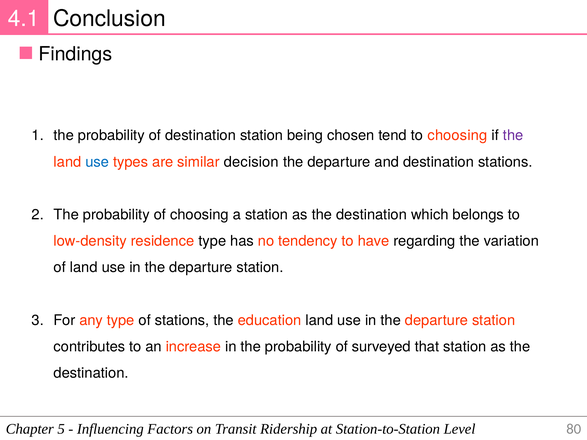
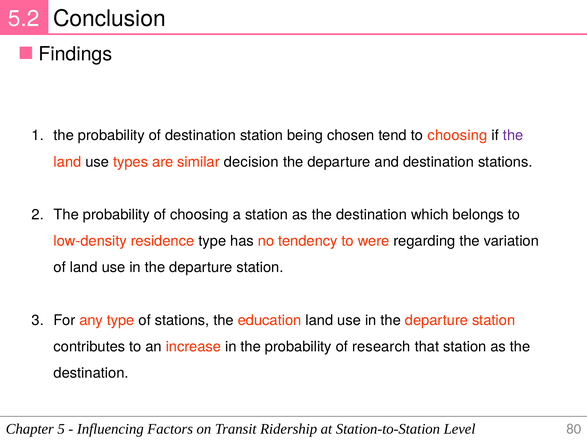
4.1: 4.1 -> 5.2
use at (97, 162) colour: blue -> black
have: have -> were
surveyed: surveyed -> research
